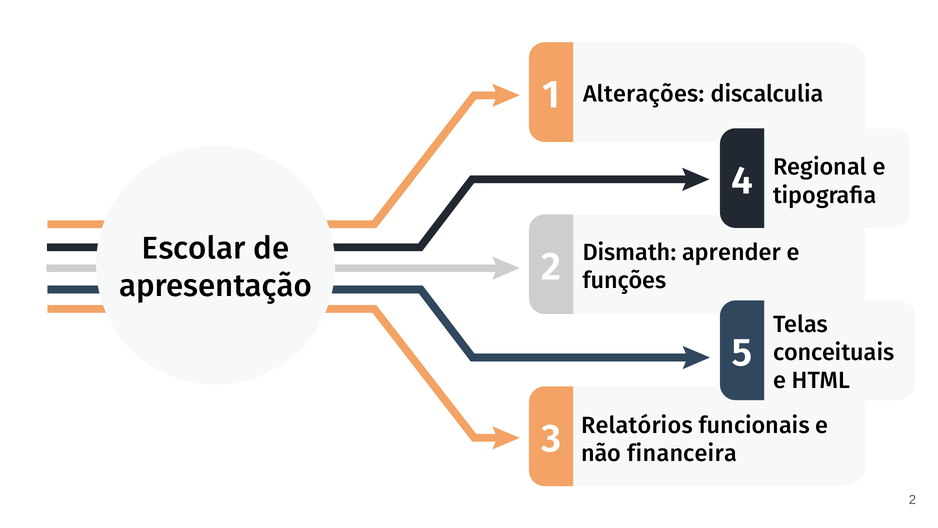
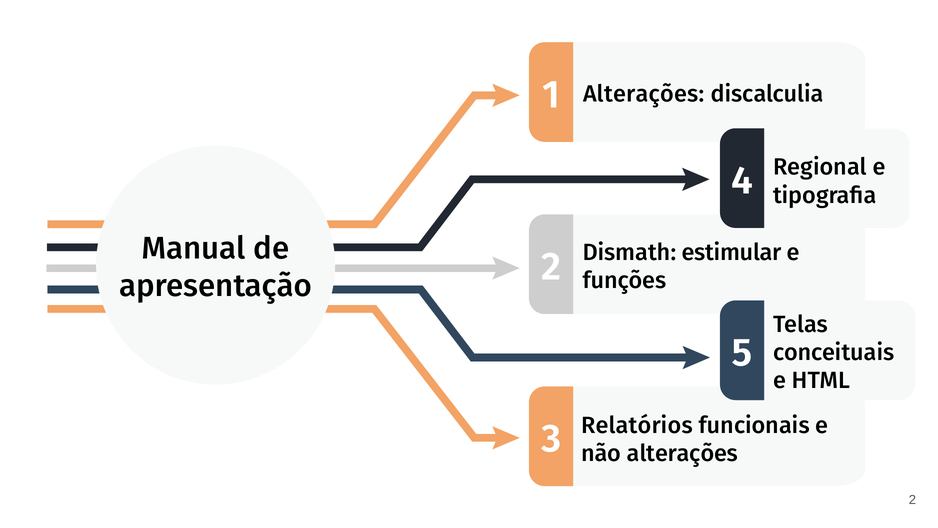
Escolar: Escolar -> Manual
aprender: aprender -> estimular
não financeira: financeira -> alterações
